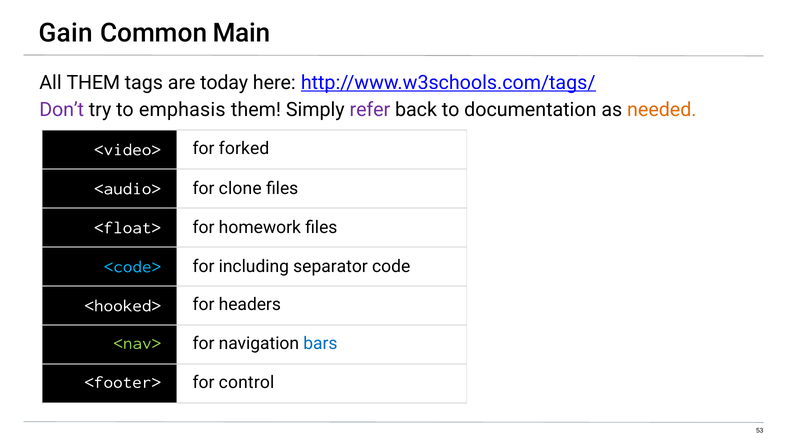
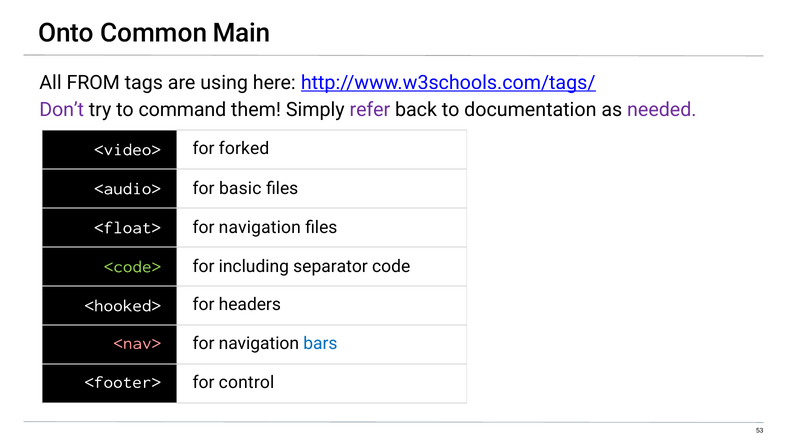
Gain: Gain -> Onto
All THEM: THEM -> FROM
today: today -> using
emphasis: emphasis -> command
needed colour: orange -> purple
clone: clone -> basic
homework at (260, 228): homework -> navigation
<code> colour: light blue -> light green
<nav> colour: light green -> pink
